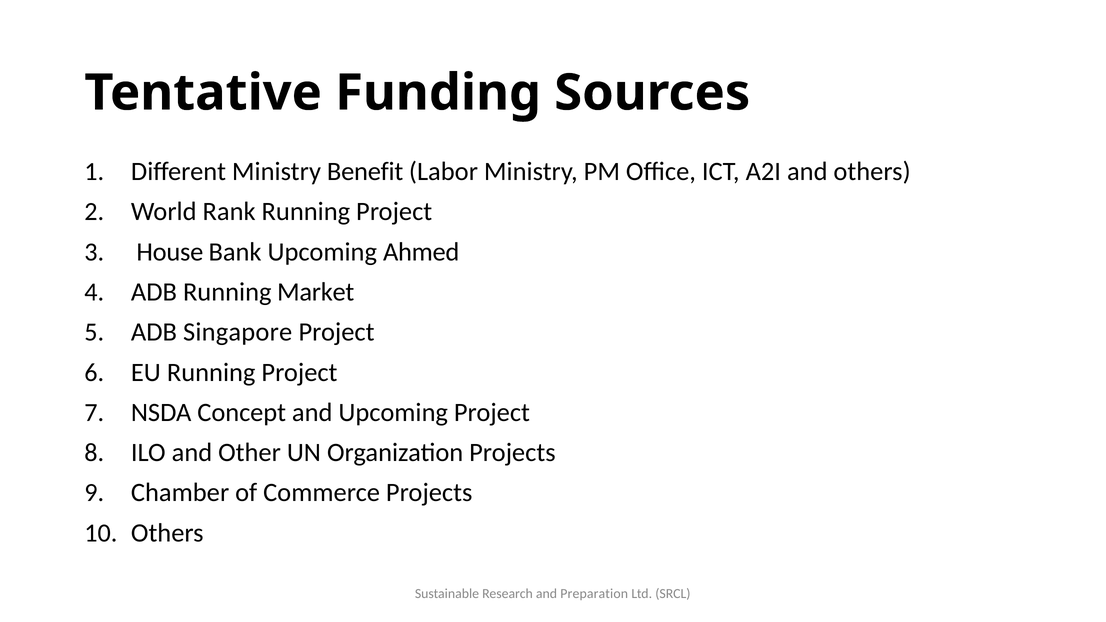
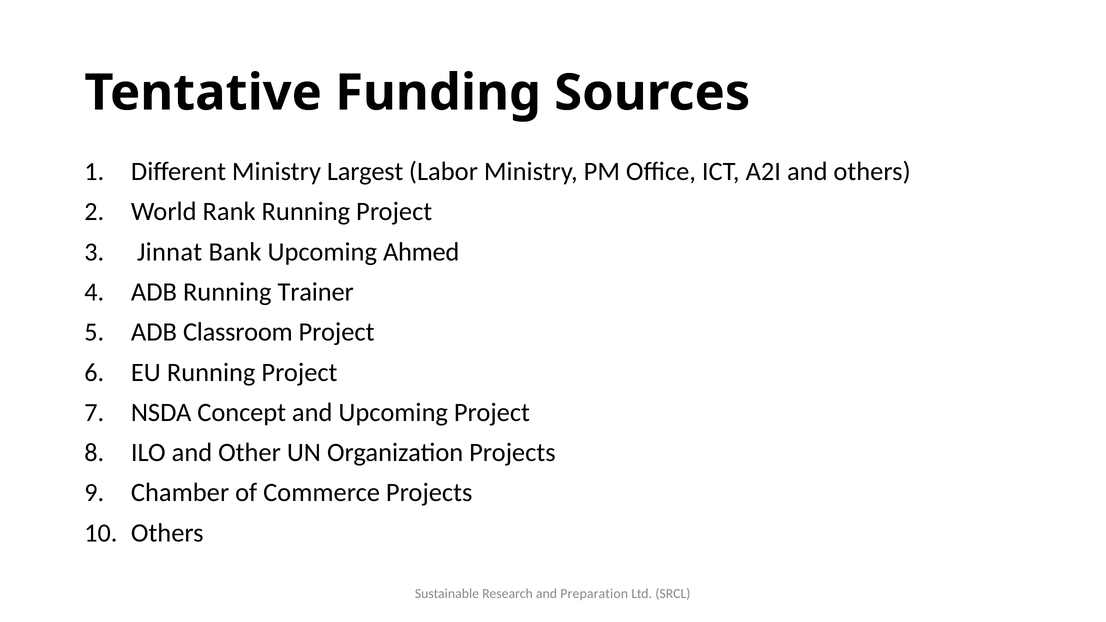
Benefit: Benefit -> Largest
House: House -> Jinnat
Market: Market -> Trainer
Singapore: Singapore -> Classroom
